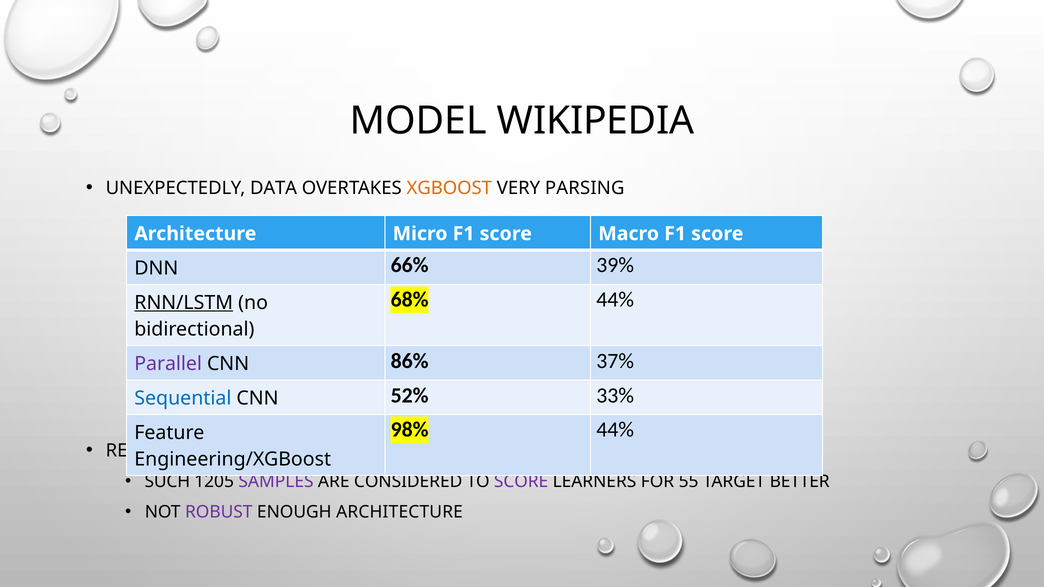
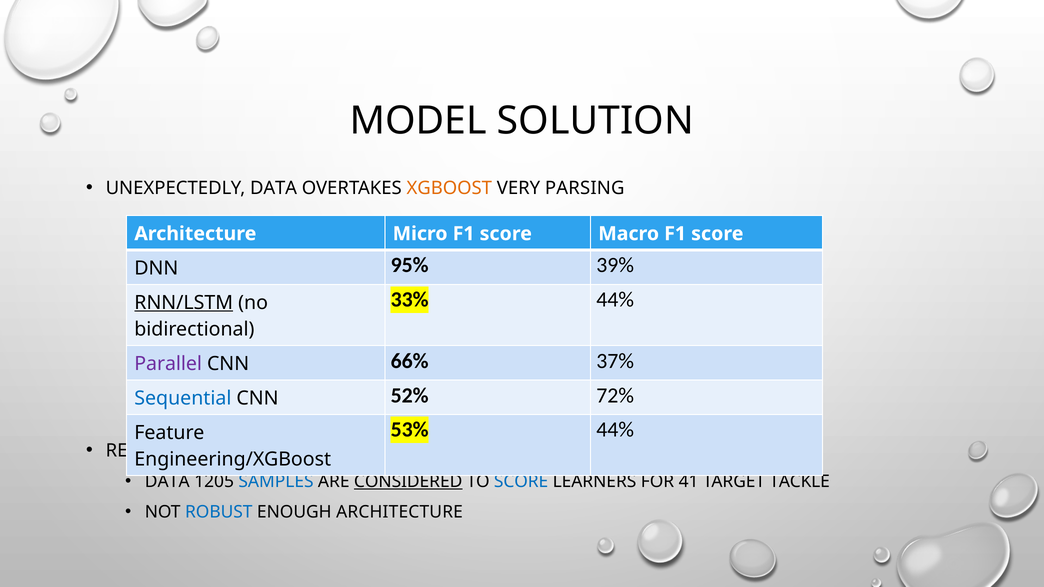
WIKIPEDIA: WIKIPEDIA -> SOLUTION
66%: 66% -> 95%
68%: 68% -> 33%
86%: 86% -> 66%
33%: 33% -> 72%
98%: 98% -> 53%
SUCH at (167, 482): SUCH -> DATA
SAMPLES colour: purple -> blue
CONSIDERED underline: none -> present
SCORE at (521, 482) colour: purple -> blue
55: 55 -> 41
BETTER: BETTER -> TACKLE
ROBUST colour: purple -> blue
